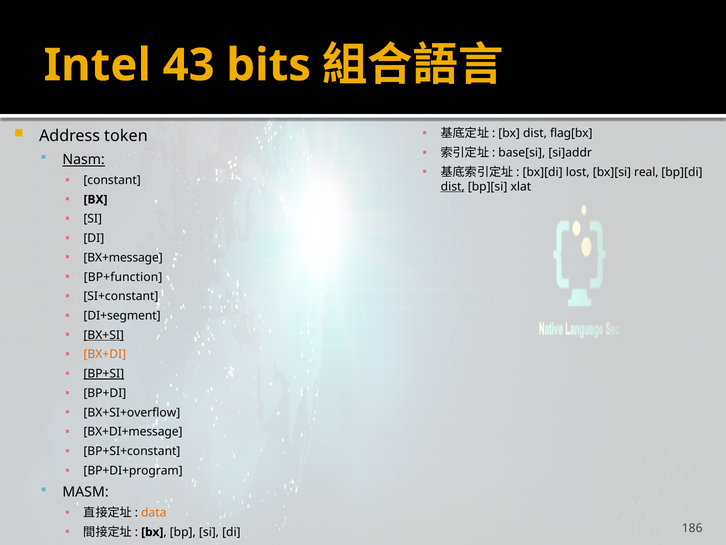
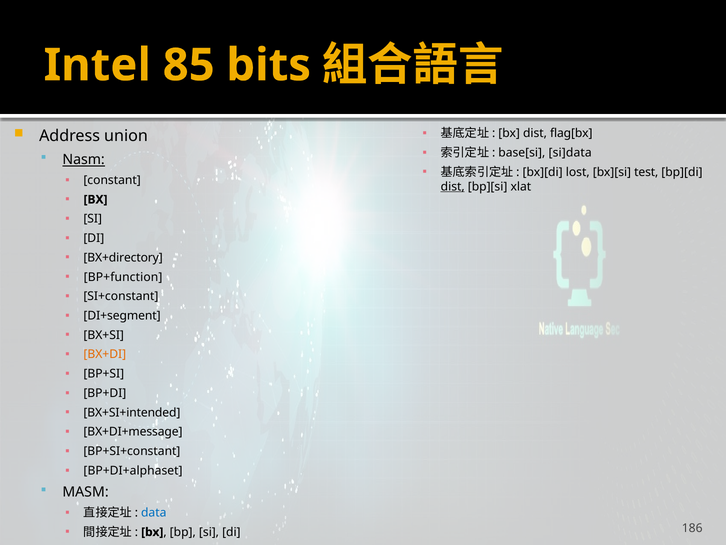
43: 43 -> 85
token: token -> union
si]addr: si]addr -> si]data
real: real -> test
BX+message: BX+message -> BX+directory
BX+SI underline: present -> none
BP+SI underline: present -> none
BX+SI+overflow: BX+SI+overflow -> BX+SI+intended
BP+DI+program: BP+DI+program -> BP+DI+alphaset
data colour: orange -> blue
